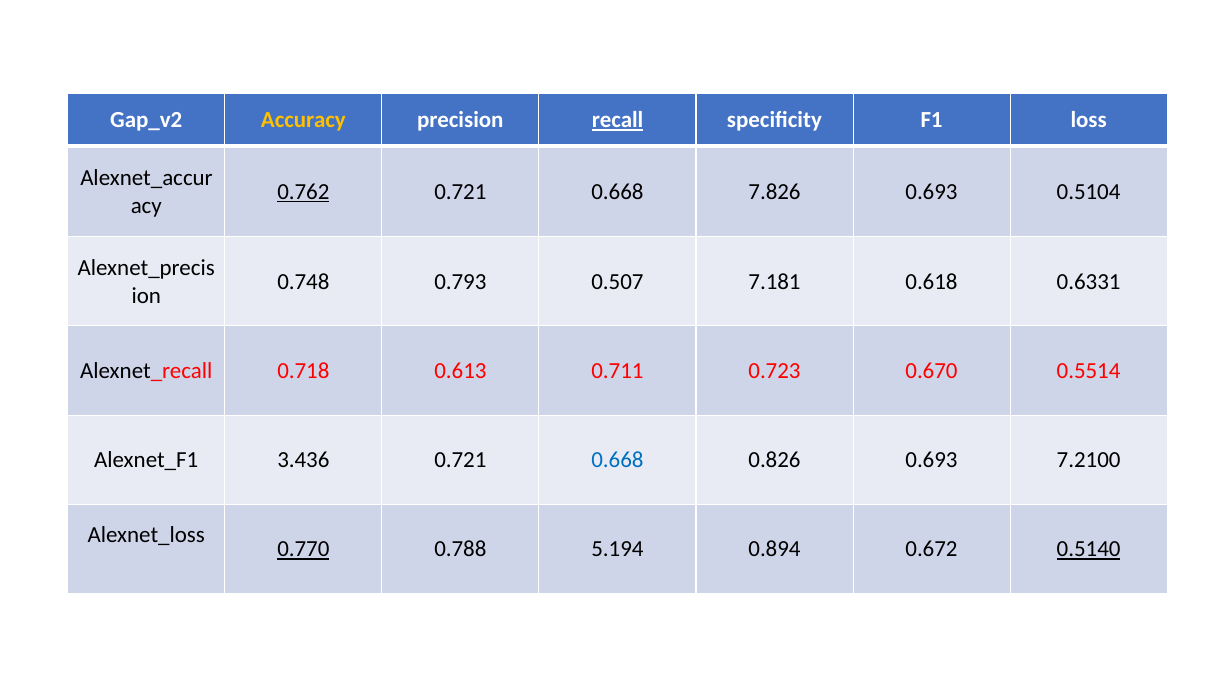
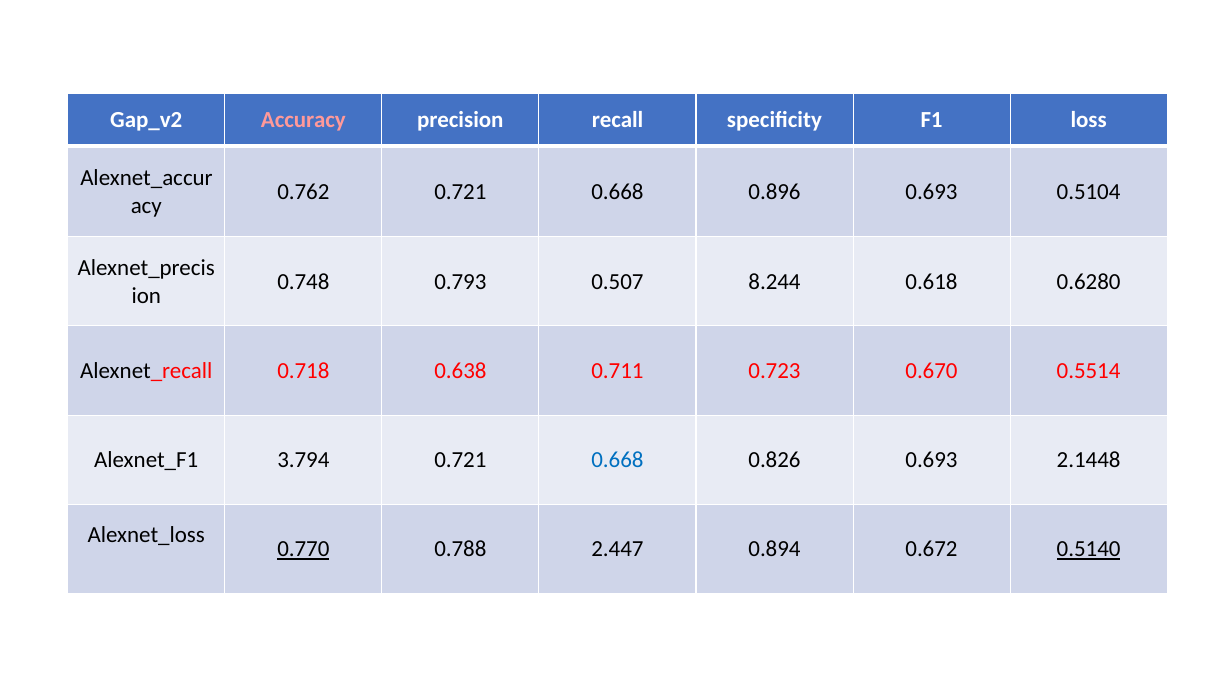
Accuracy colour: yellow -> pink
recall underline: present -> none
0.762 underline: present -> none
7.826: 7.826 -> 0.896
7.181: 7.181 -> 8.244
0.6331: 0.6331 -> 0.6280
0.613: 0.613 -> 0.638
3.436: 3.436 -> 3.794
7.2100: 7.2100 -> 2.1448
5.194: 5.194 -> 2.447
